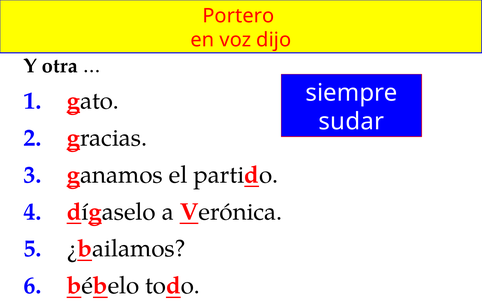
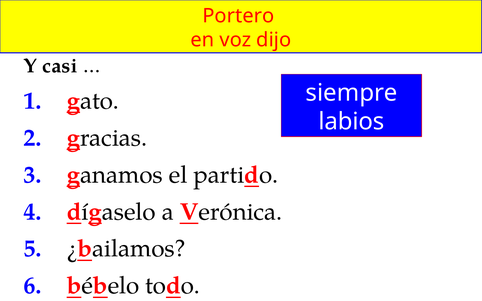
otra: otra -> casi
sudar: sudar -> labios
